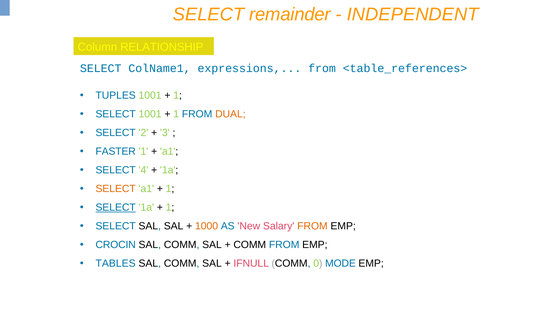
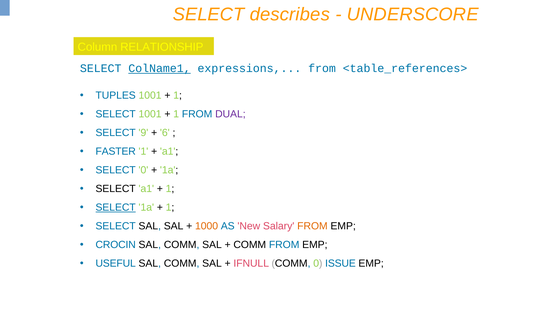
remainder: remainder -> describes
INDEPENDENT: INDEPENDENT -> UNDERSCORE
ColName1 underline: none -> present
DUAL colour: orange -> purple
2: 2 -> 9
3: 3 -> 6
SELECT 4: 4 -> 0
SELECT at (116, 189) colour: orange -> black
TABLES: TABLES -> USEFUL
MODE: MODE -> ISSUE
